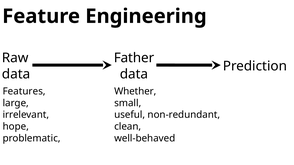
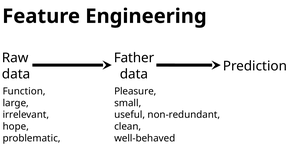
Features: Features -> Function
Whether: Whether -> Pleasure
